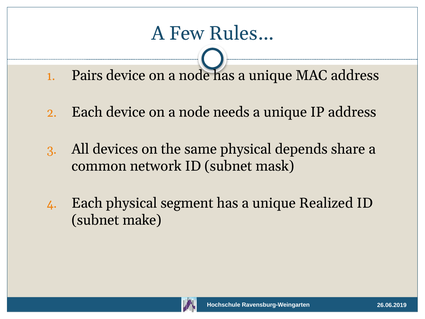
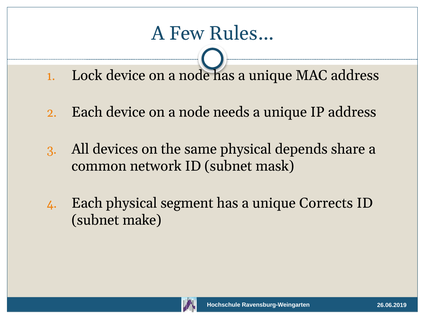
Pairs: Pairs -> Lock
Realized: Realized -> Corrects
